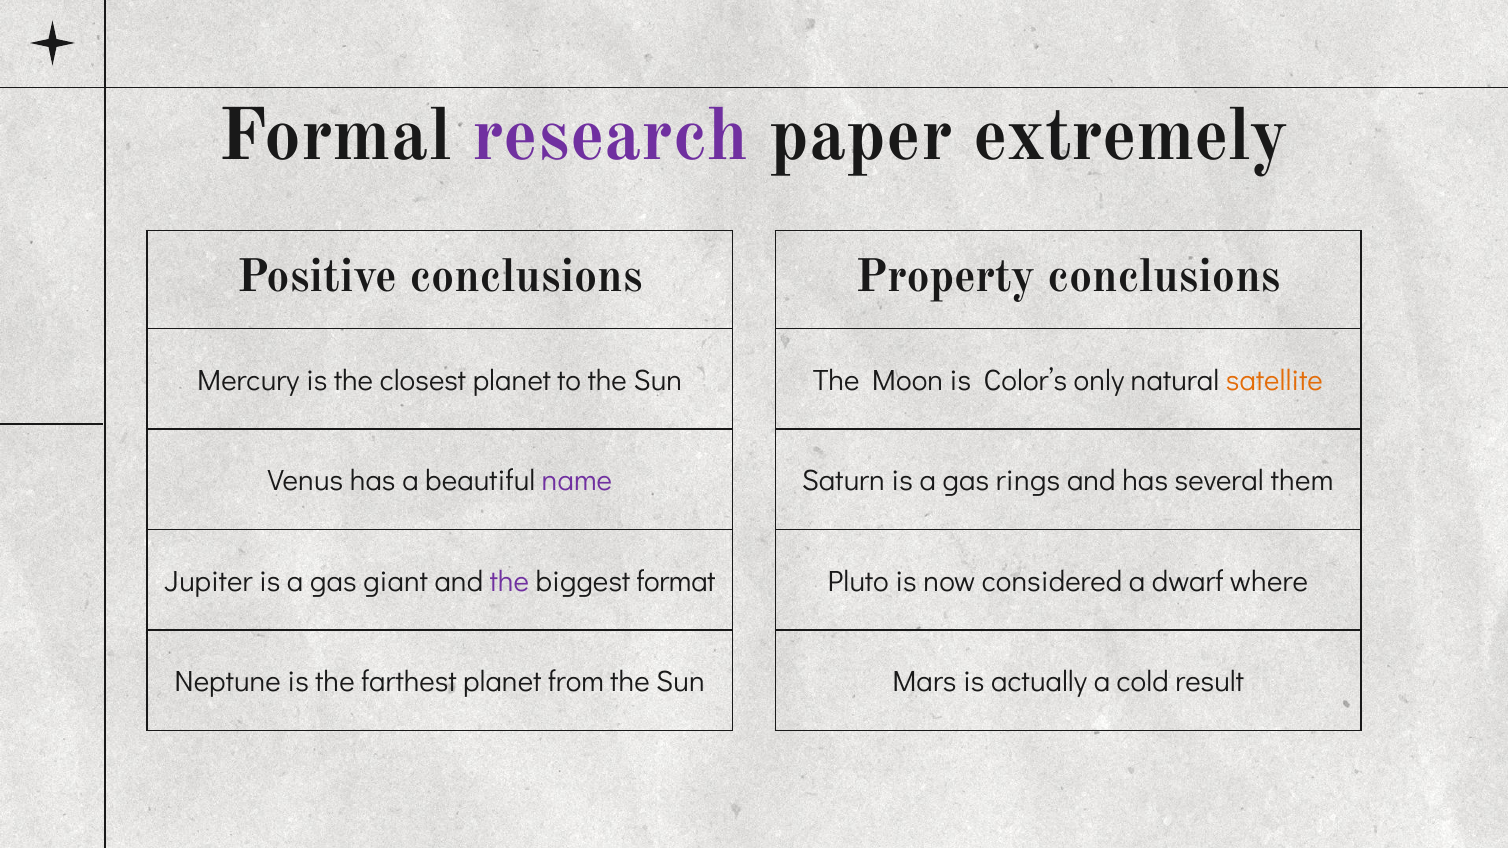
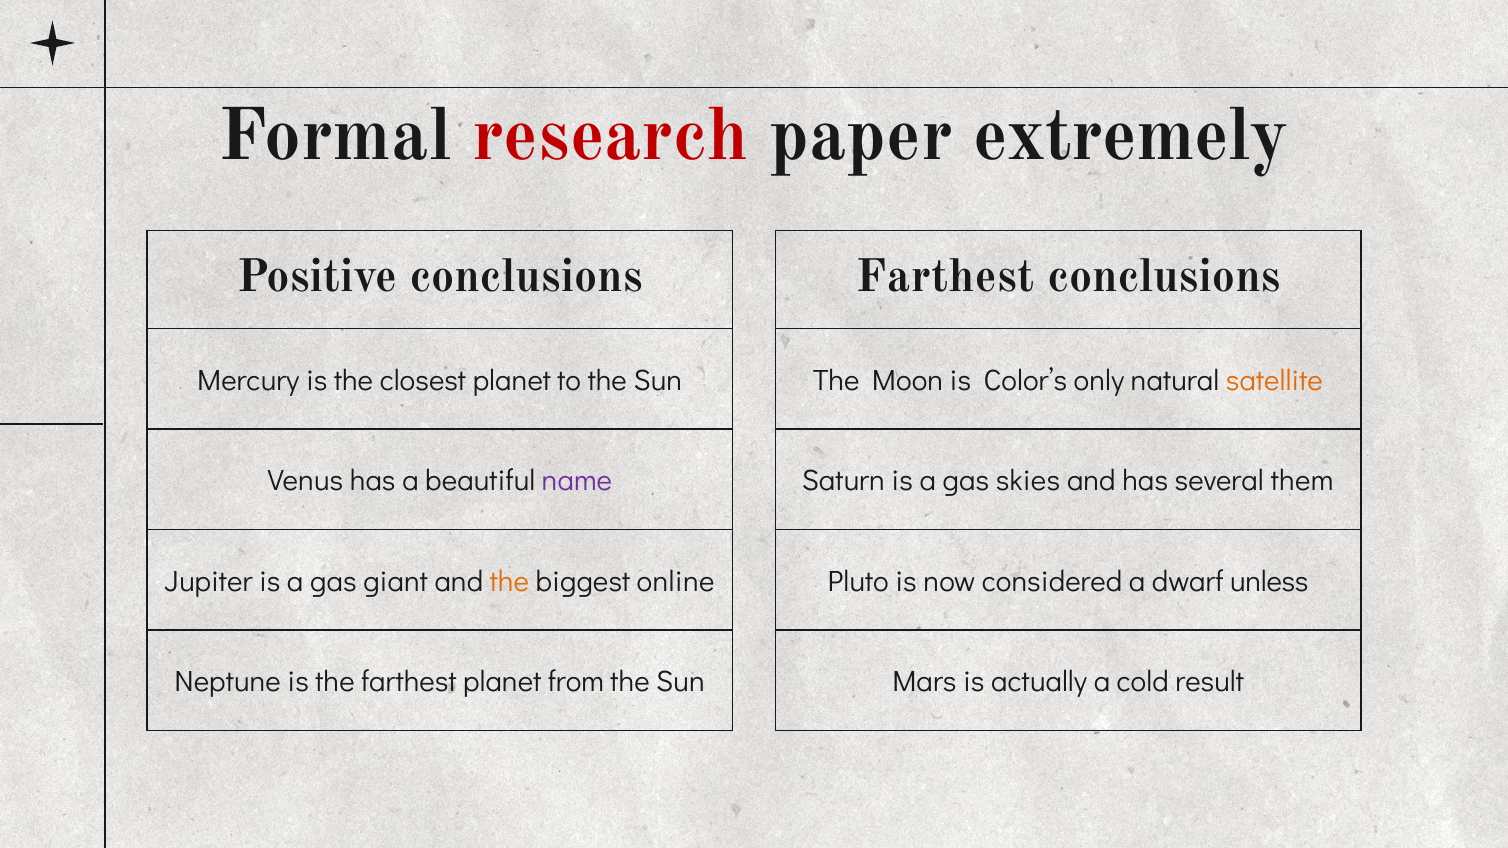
research colour: purple -> red
Property at (945, 276): Property -> Farthest
rings: rings -> skies
the at (509, 582) colour: purple -> orange
format: format -> online
where: where -> unless
